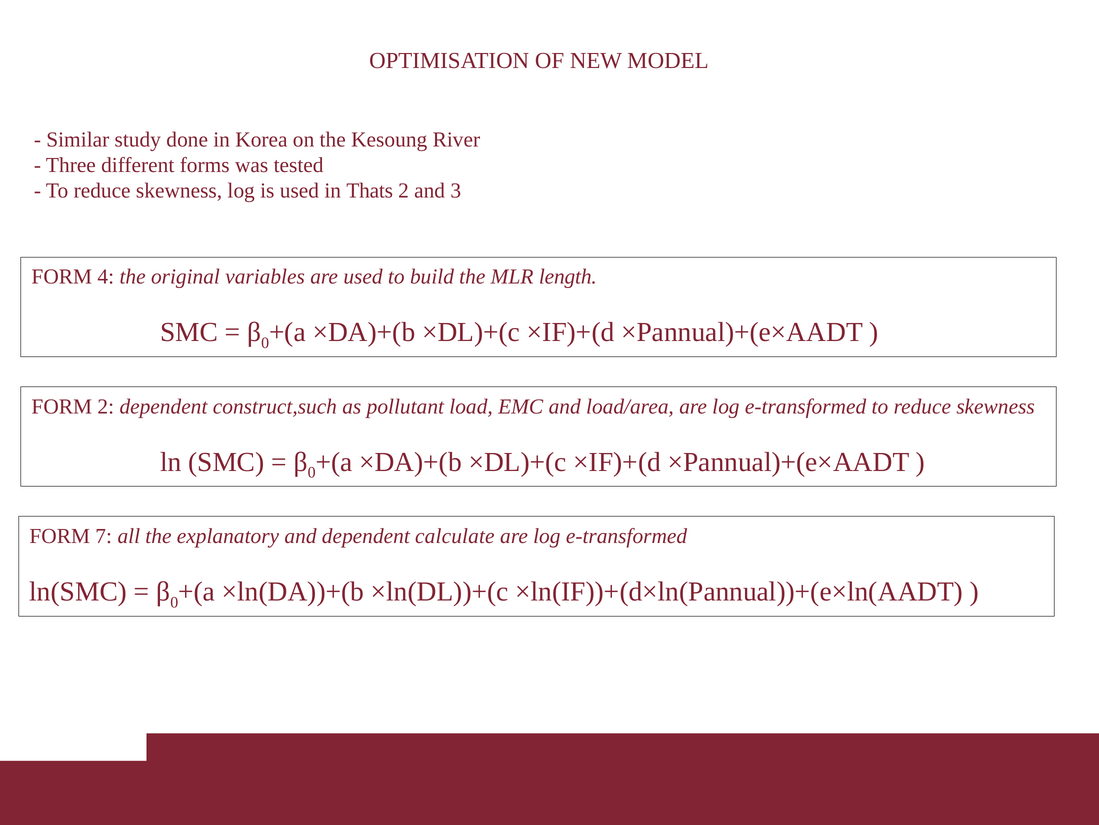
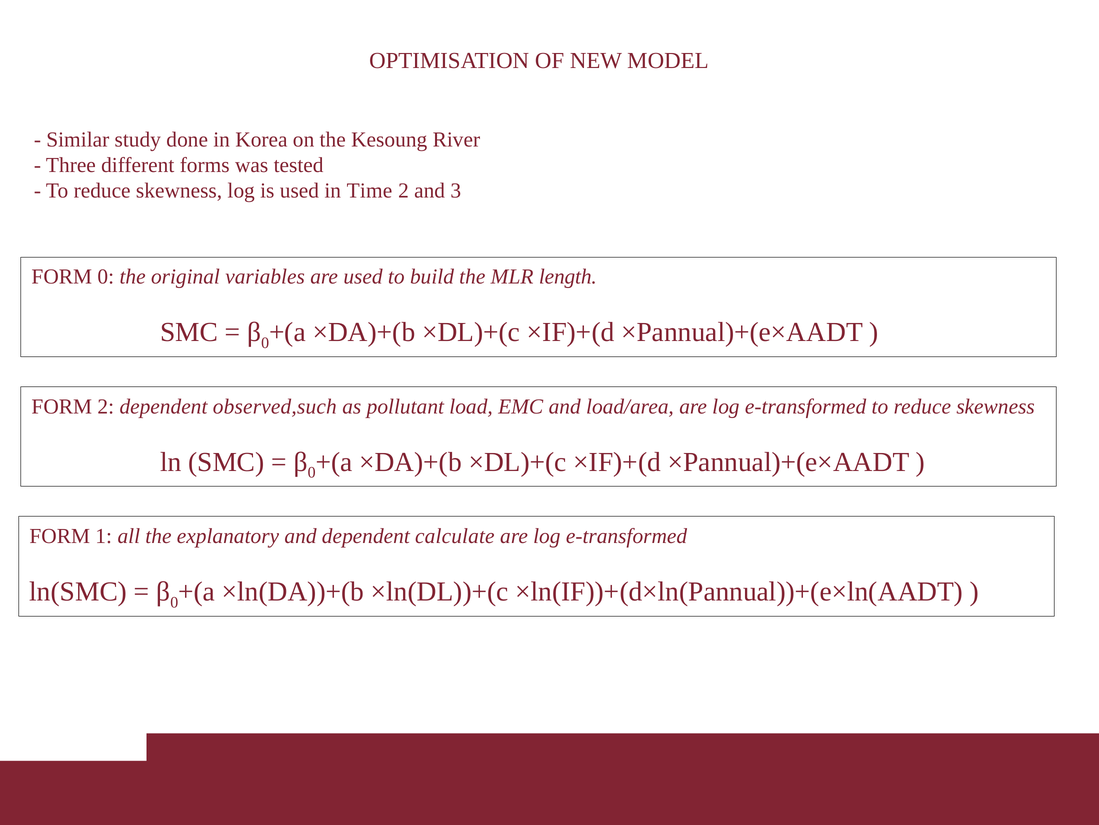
Thats: Thats -> Time
FORM 4: 4 -> 0
construct,such: construct,such -> observed,such
7: 7 -> 1
